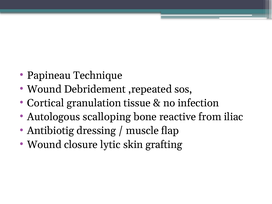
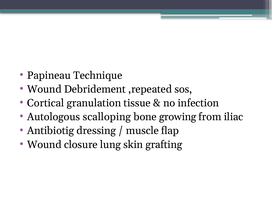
reactive: reactive -> growing
lytic: lytic -> lung
